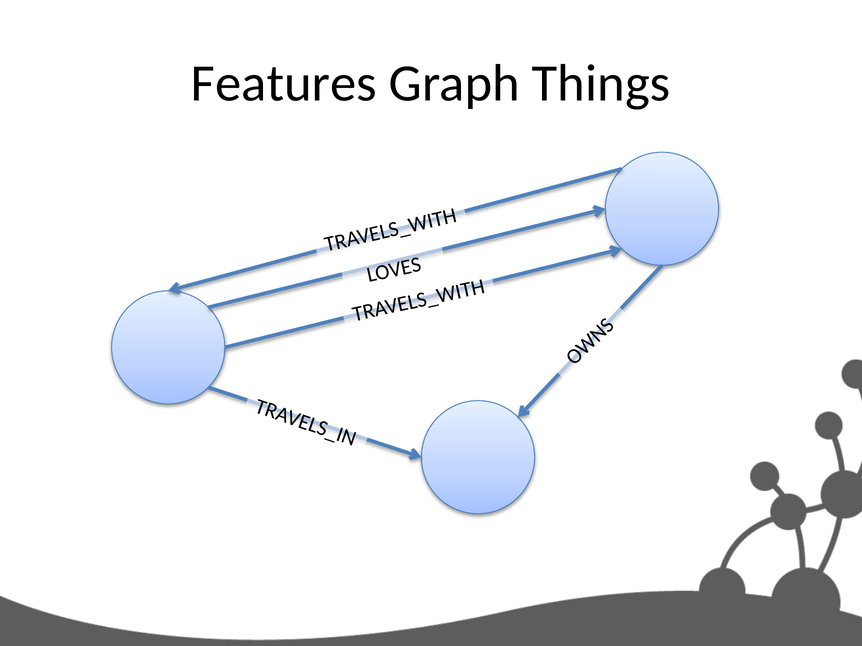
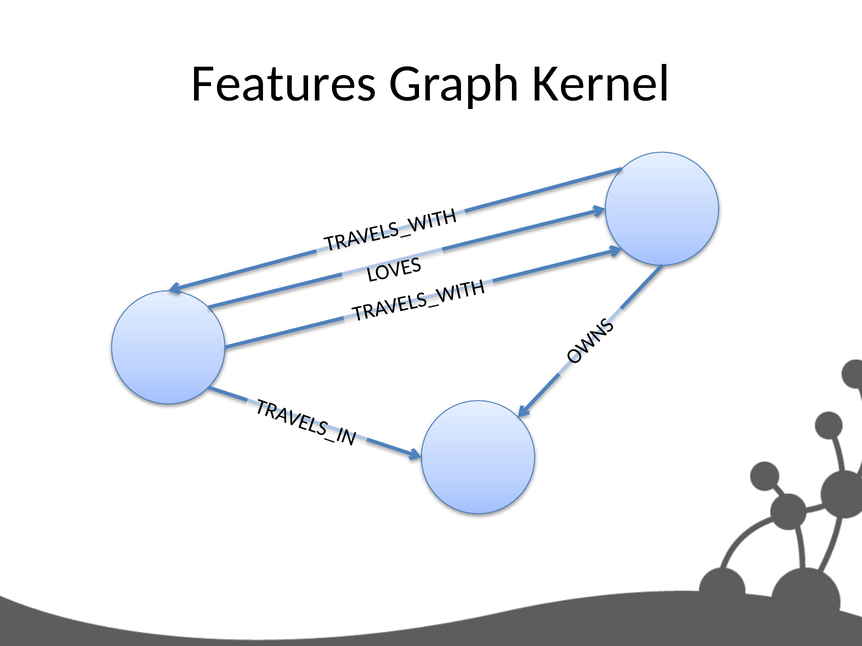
Things: Things -> Kernel
